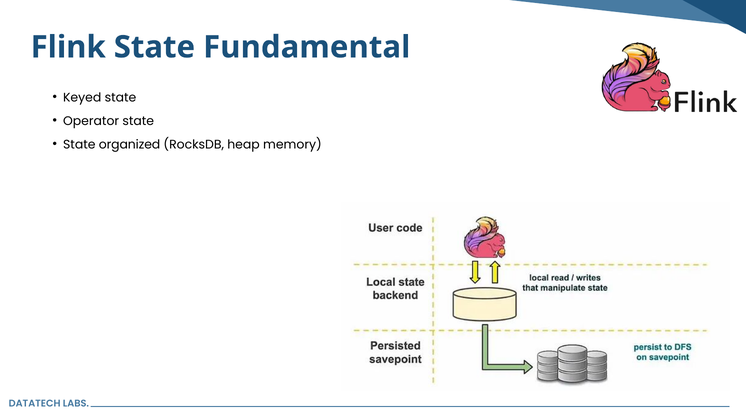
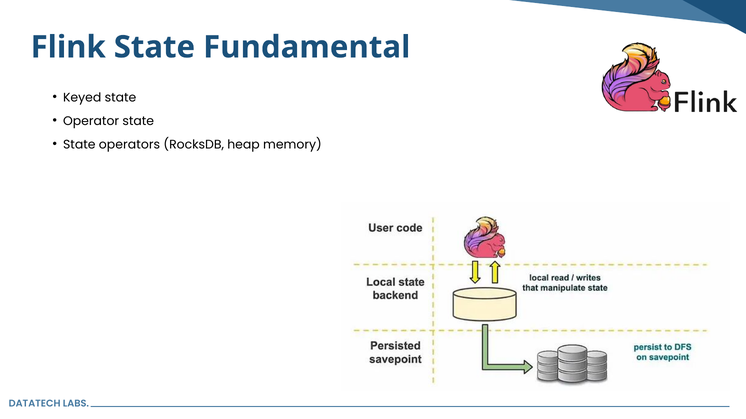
organized: organized -> operators
